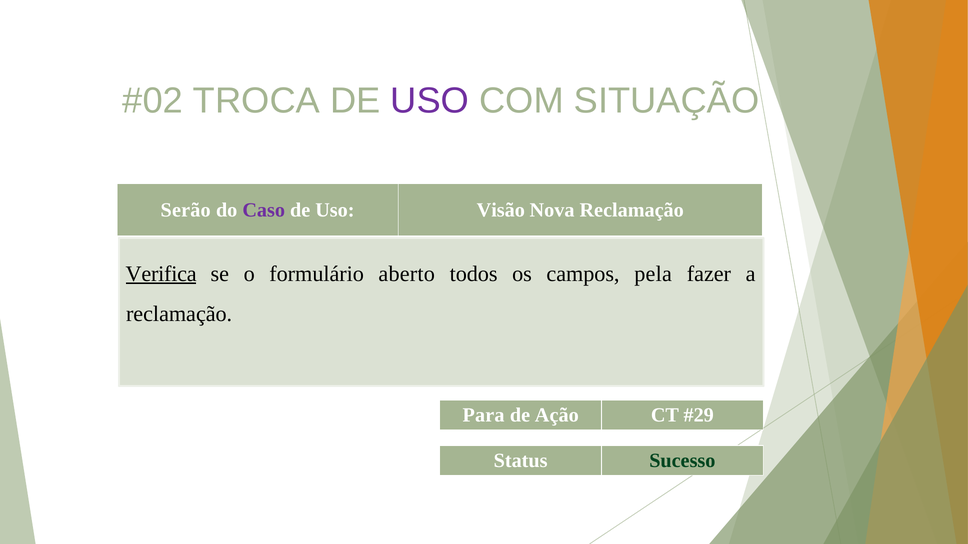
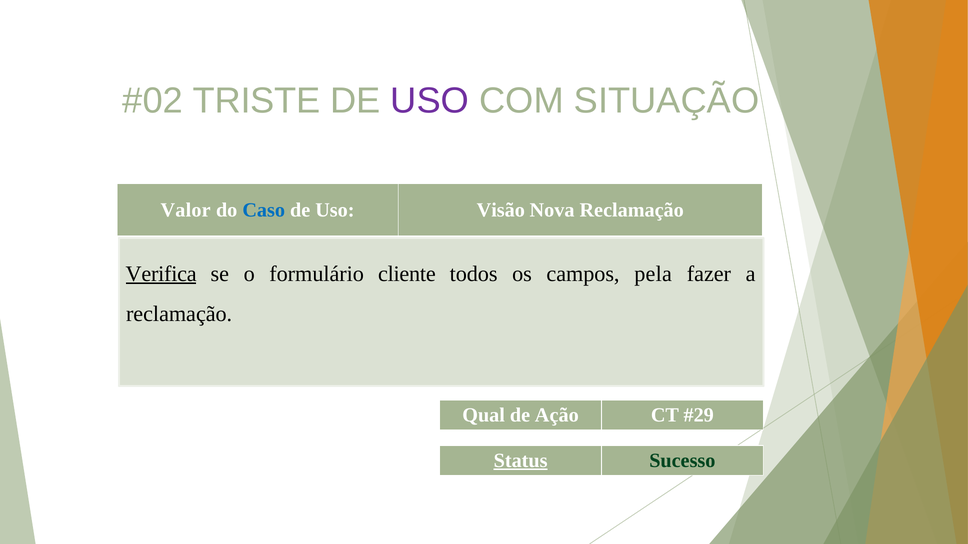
TROCA: TROCA -> TRISTE
Serão: Serão -> Valor
Caso colour: purple -> blue
aberto: aberto -> cliente
Para: Para -> Qual
Status underline: none -> present
